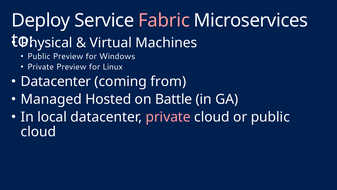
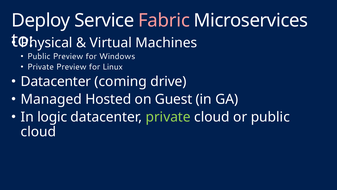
from: from -> drive
Battle: Battle -> Guest
local: local -> logic
private at (168, 117) colour: pink -> light green
